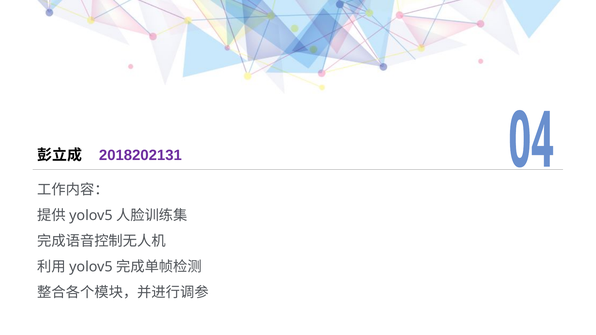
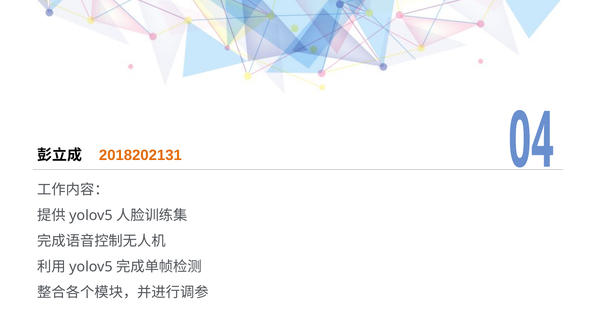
2018202131 colour: purple -> orange
